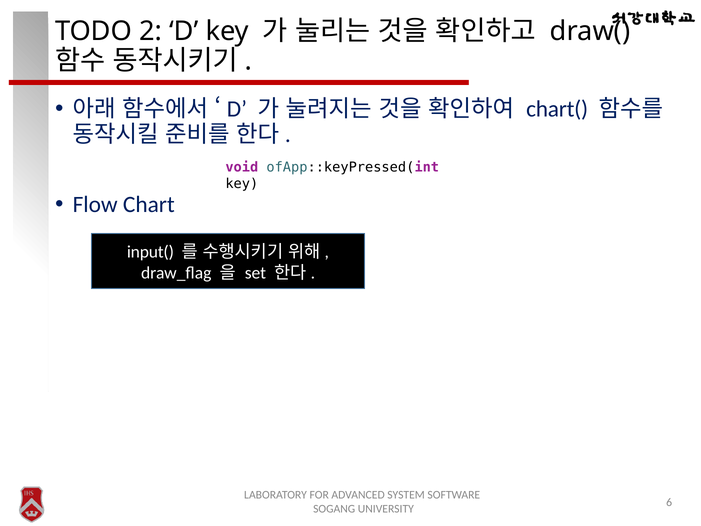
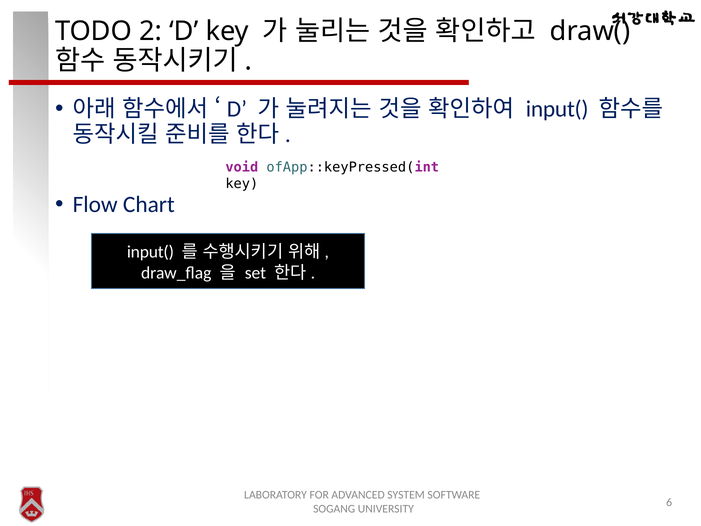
chart( at (557, 109): chart( -> input(
